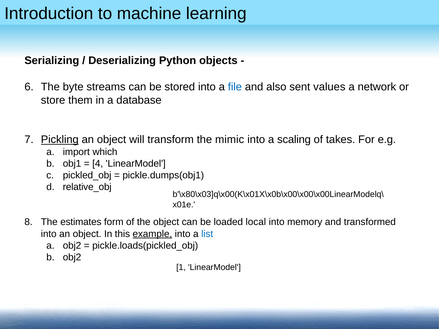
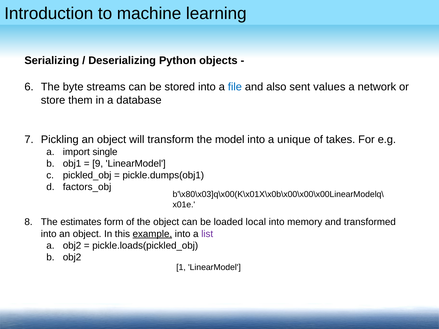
Pickling underline: present -> none
mimic: mimic -> model
scaling: scaling -> unique
which: which -> single
4: 4 -> 9
relative_obj: relative_obj -> factors_obj
list colour: blue -> purple
